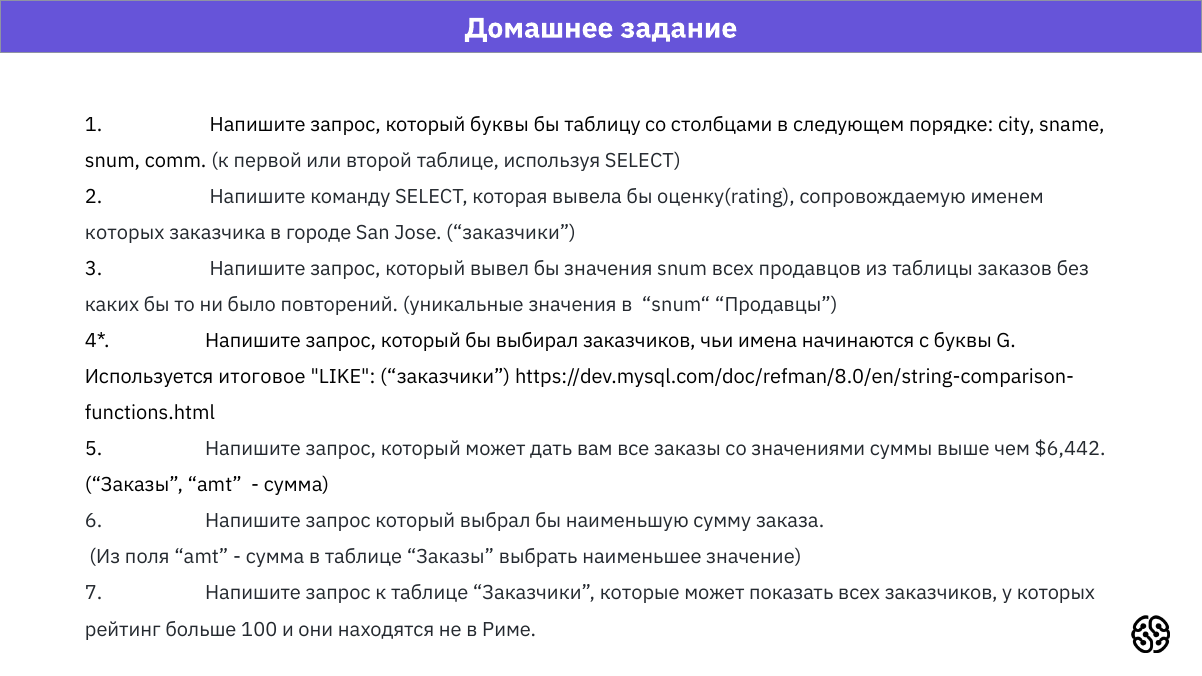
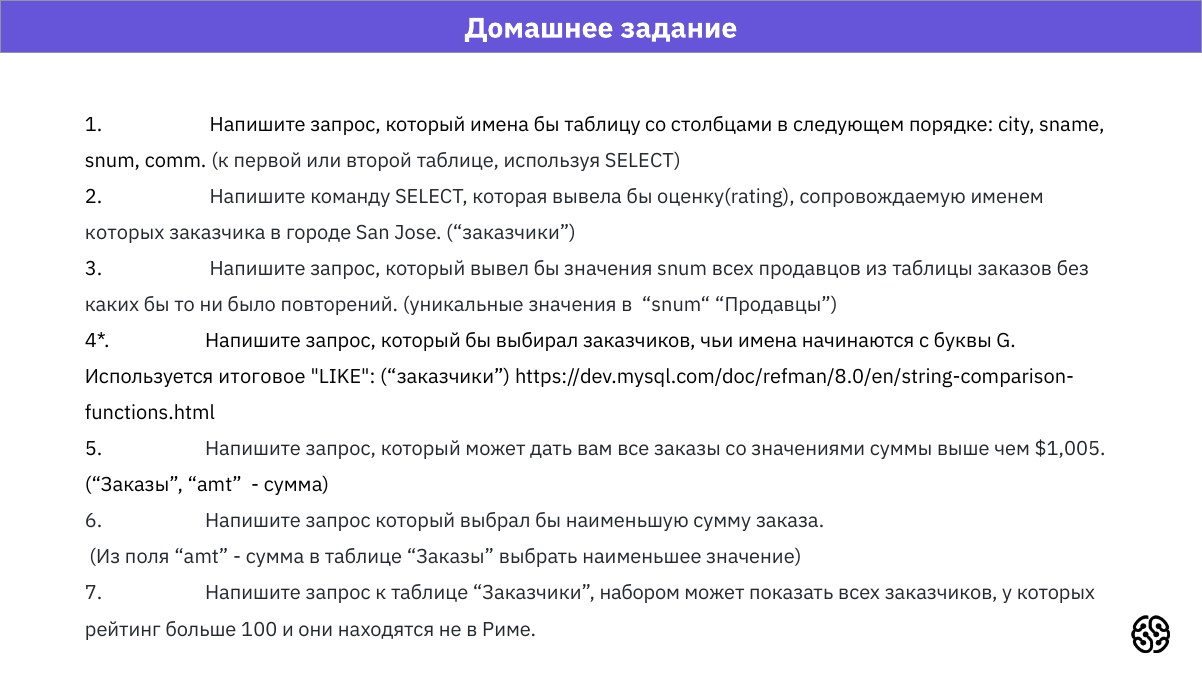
который буквы: буквы -> имена
$6,442: $6,442 -> $1,005
которые: которые -> набором
